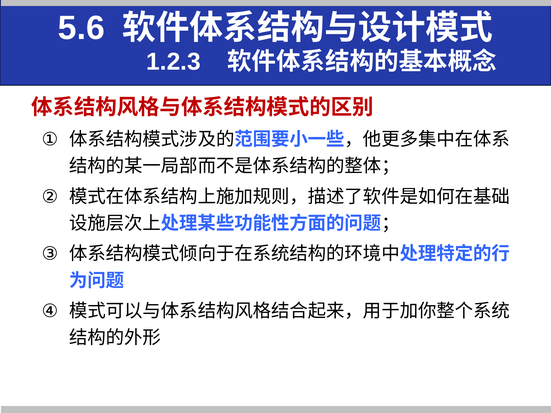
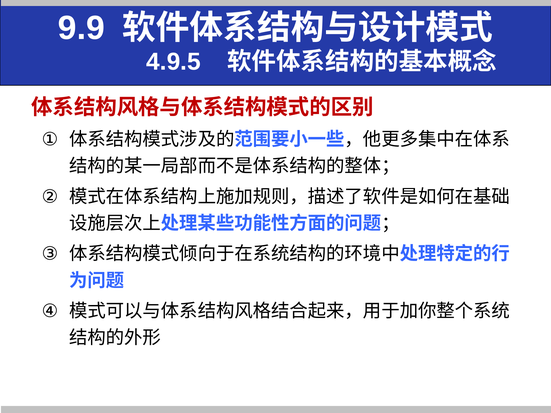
5.6: 5.6 -> 9.9
1.2.3: 1.2.3 -> 4.9.5
